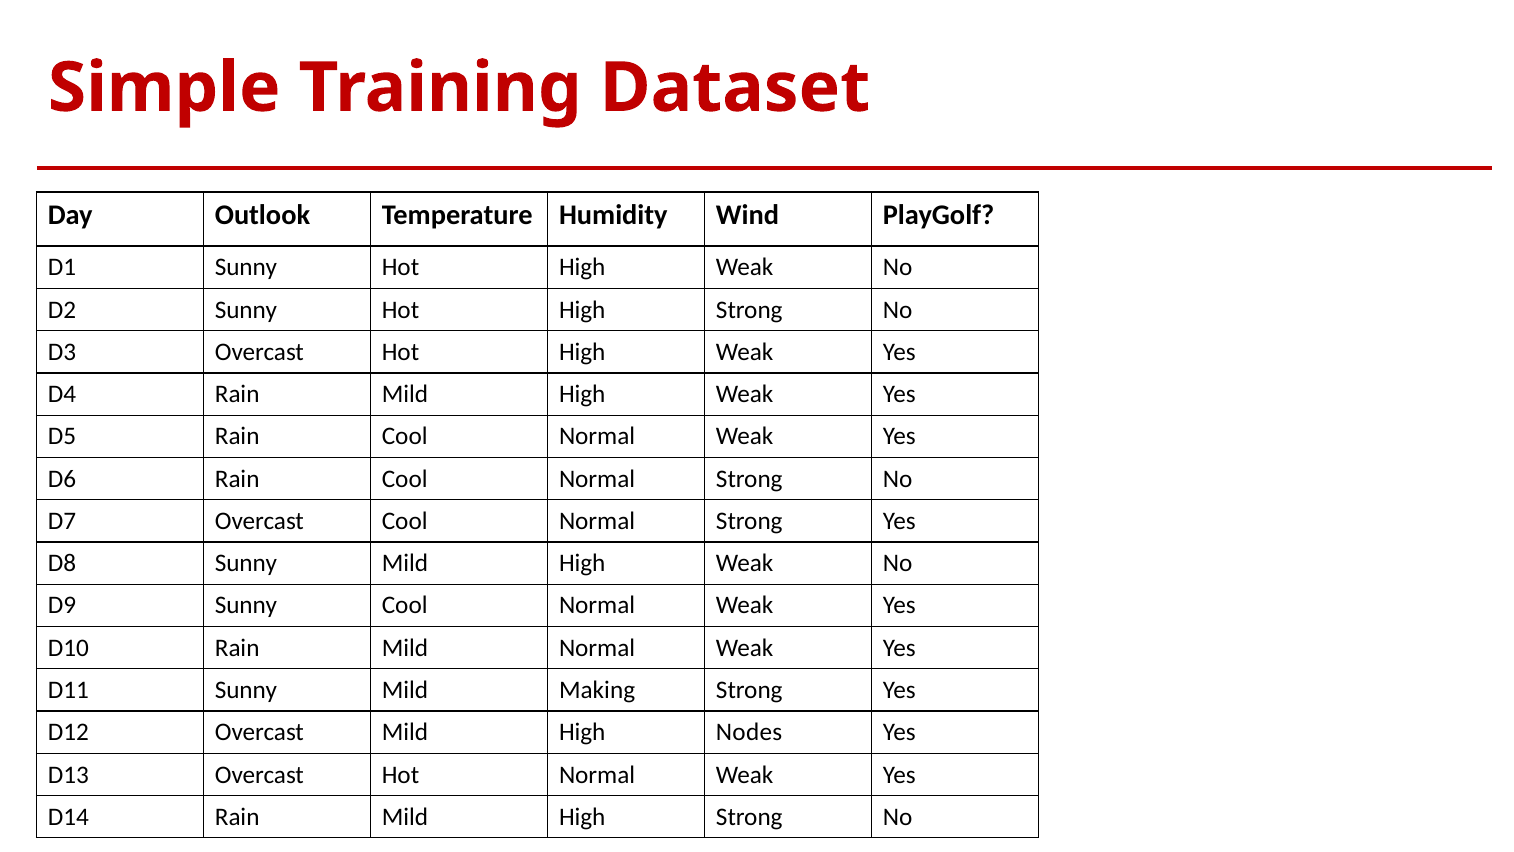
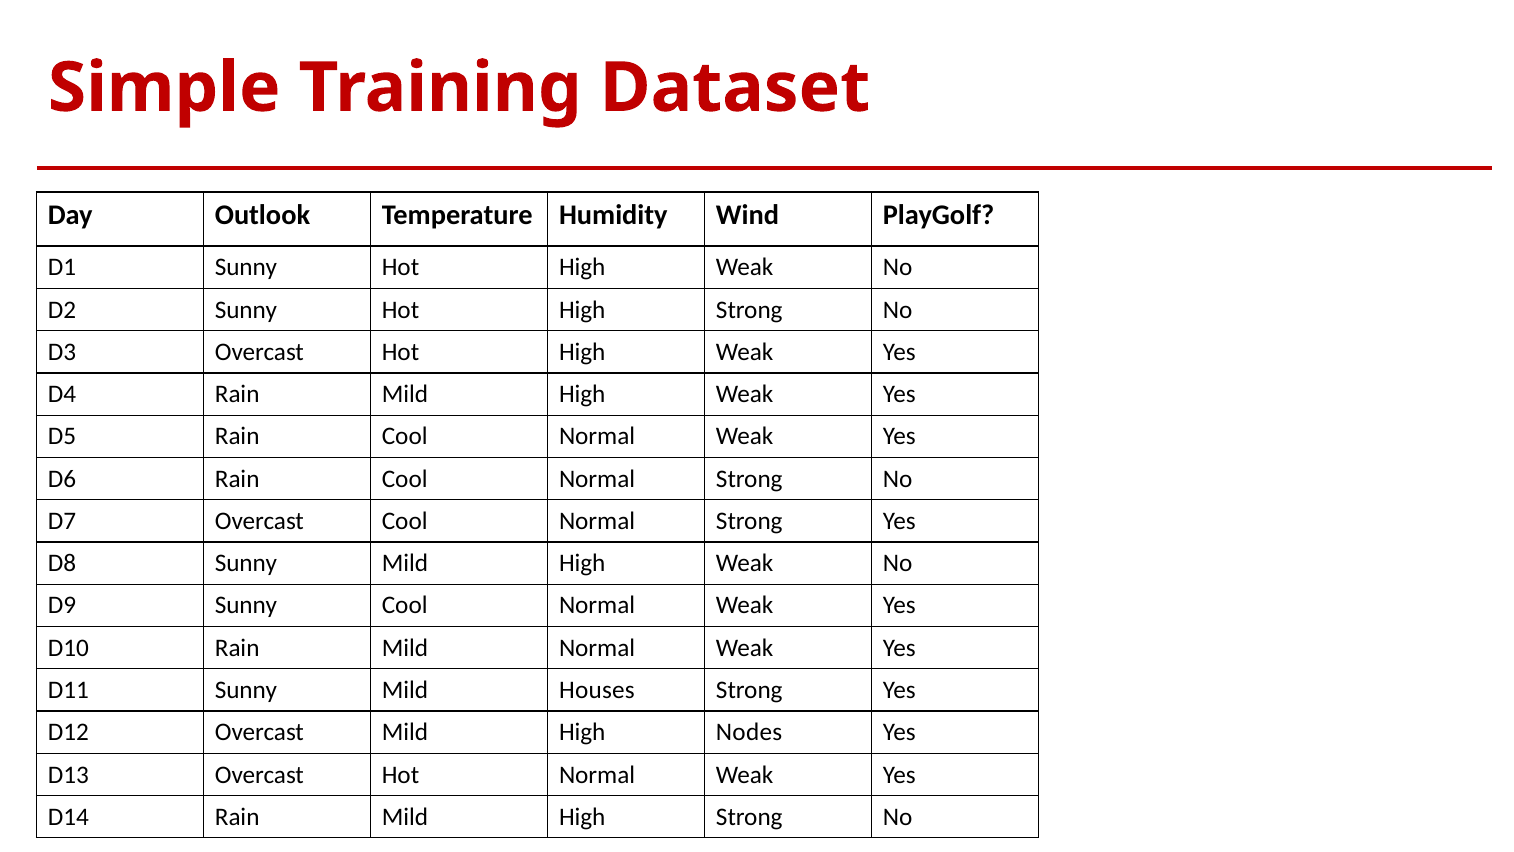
Making: Making -> Houses
